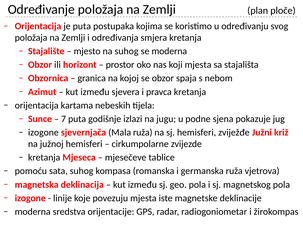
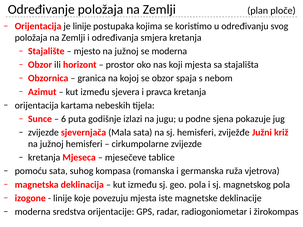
je puta: puta -> linije
mjesto na suhog: suhog -> južnoj
7: 7 -> 6
izogone at (43, 133): izogone -> zvijezde
Mala ruža: ruža -> sata
